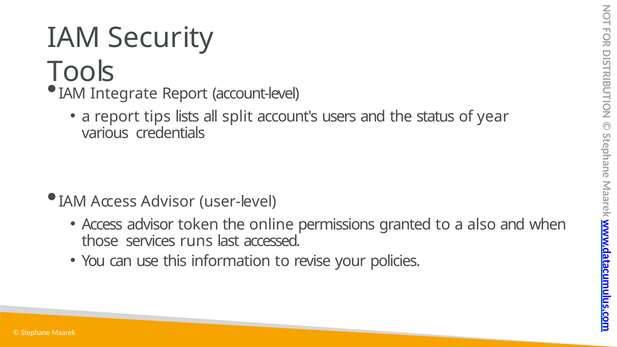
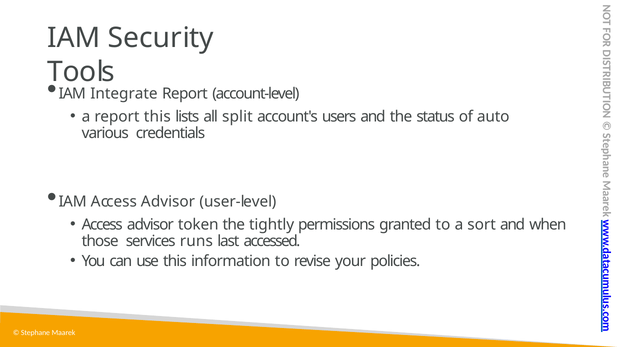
report tips: tips -> this
year: year -> auto
online: online -> tightly
also: also -> sort
